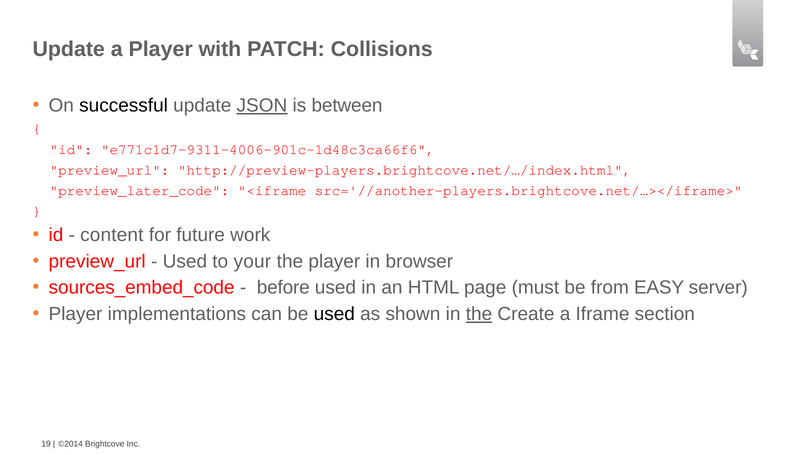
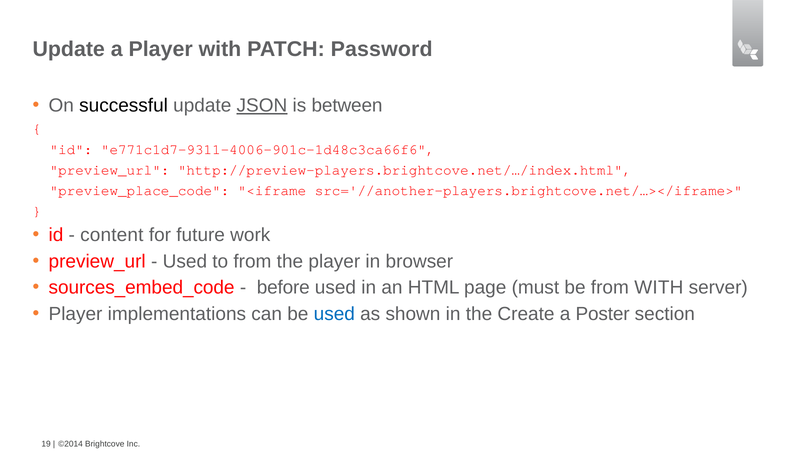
Collisions: Collisions -> Password
preview_later_code: preview_later_code -> preview_place_code
to your: your -> from
from EASY: EASY -> WITH
used at (334, 315) colour: black -> blue
the at (479, 315) underline: present -> none
Iframe: Iframe -> Poster
